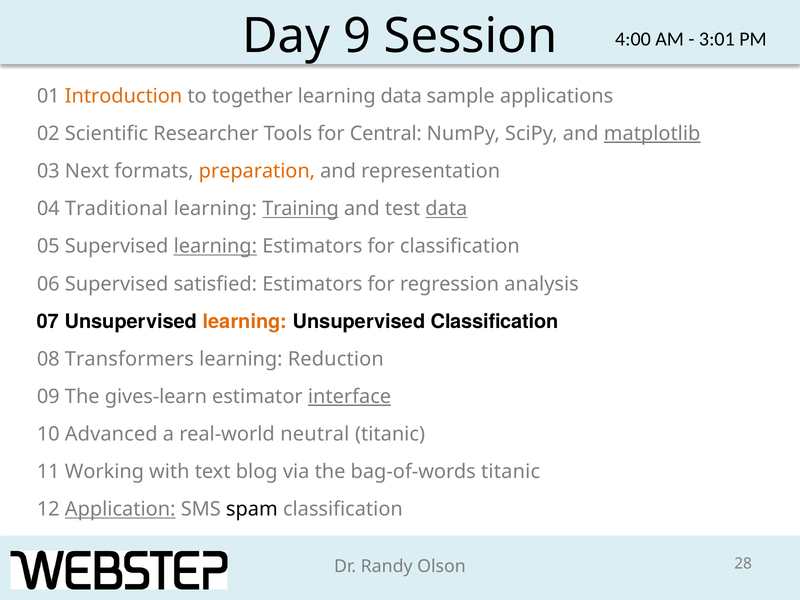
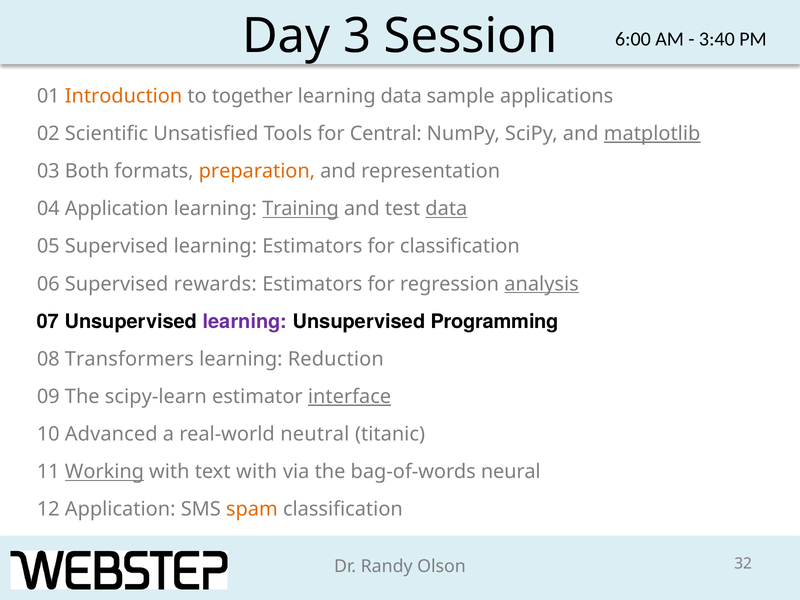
9: 9 -> 3
4:00: 4:00 -> 6:00
3:01: 3:01 -> 3:40
Researcher: Researcher -> Unsatisfied
Next: Next -> Both
04 Traditional: Traditional -> Application
learning at (215, 246) underline: present -> none
satisfied: satisfied -> rewards
analysis underline: none -> present
learning at (245, 321) colour: orange -> purple
Unsupervised Classification: Classification -> Programming
gives-learn: gives-learn -> scipy-learn
Working underline: none -> present
text blog: blog -> with
bag-of-words titanic: titanic -> neural
Application at (120, 509) underline: present -> none
spam colour: black -> orange
28: 28 -> 32
